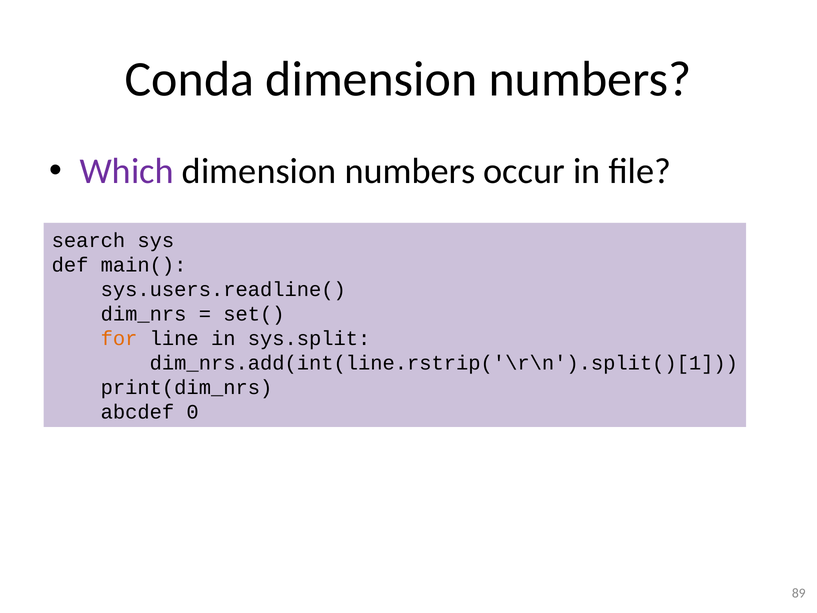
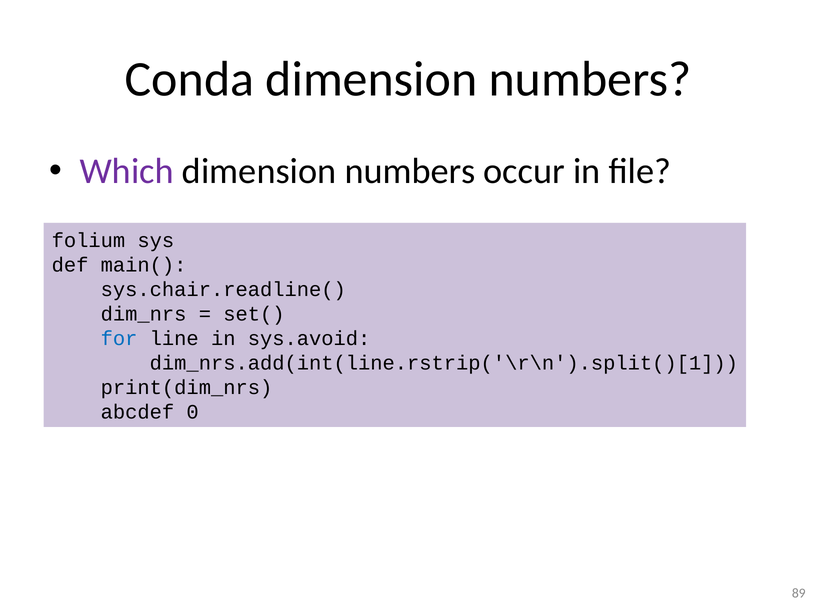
search: search -> folium
sys.users.readline(: sys.users.readline( -> sys.chair.readline(
for colour: orange -> blue
sys.split: sys.split -> sys.avoid
